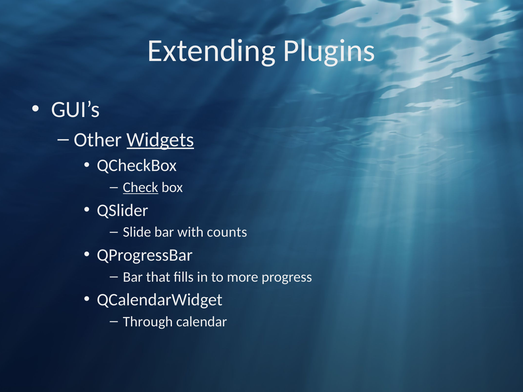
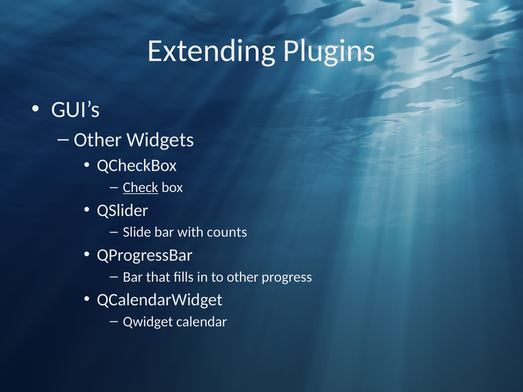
Widgets underline: present -> none
to more: more -> other
Through: Through -> Qwidget
